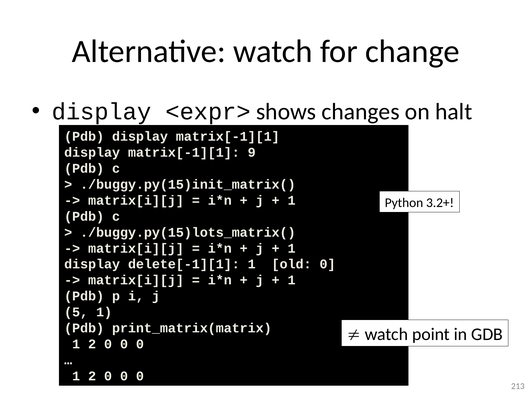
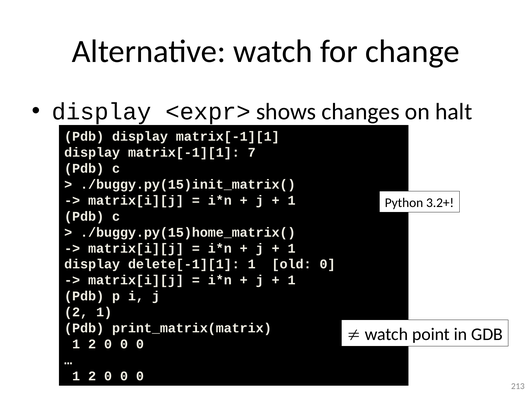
9: 9 -> 7
./buggy.py(15)lots_matrix(: ./buggy.py(15)lots_matrix( -> ./buggy.py(15)home_matrix(
5 at (76, 312): 5 -> 2
